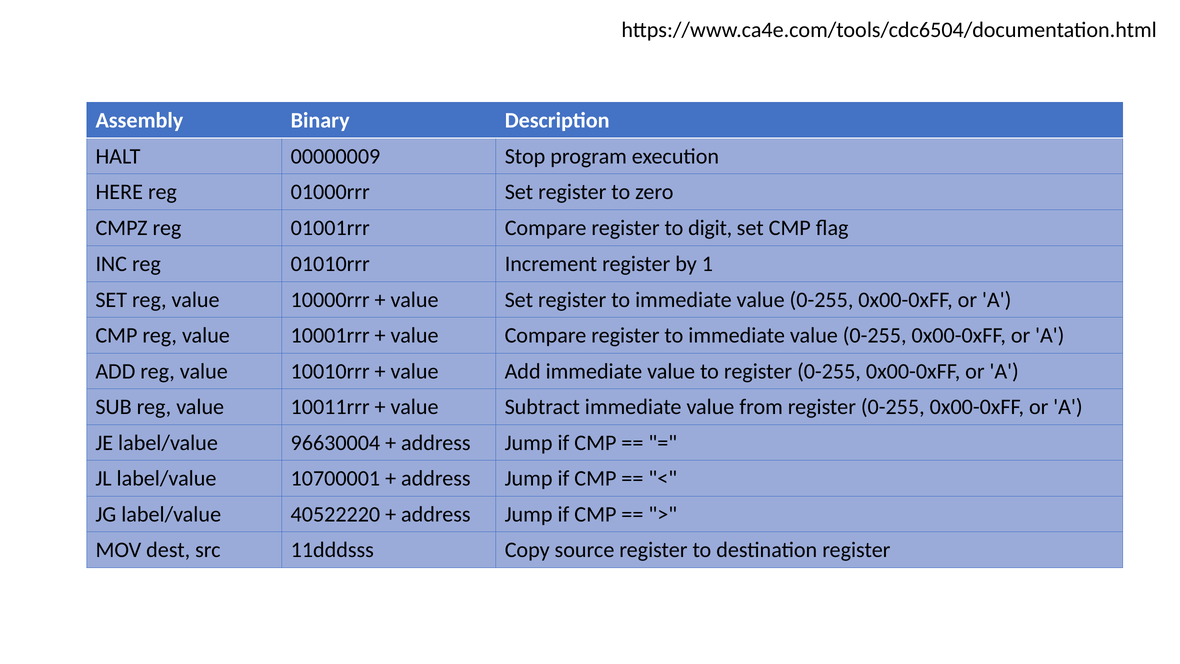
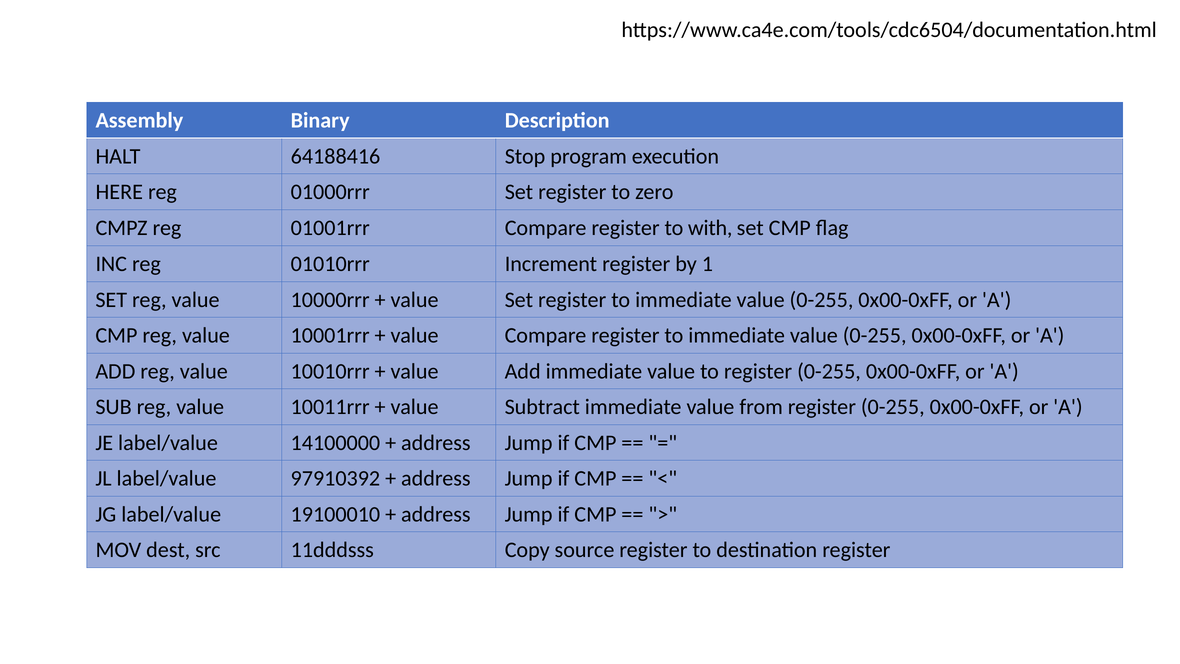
00000009: 00000009 -> 64188416
digit: digit -> with
96630004: 96630004 -> 14100000
10700001: 10700001 -> 97910392
40522220: 40522220 -> 19100010
